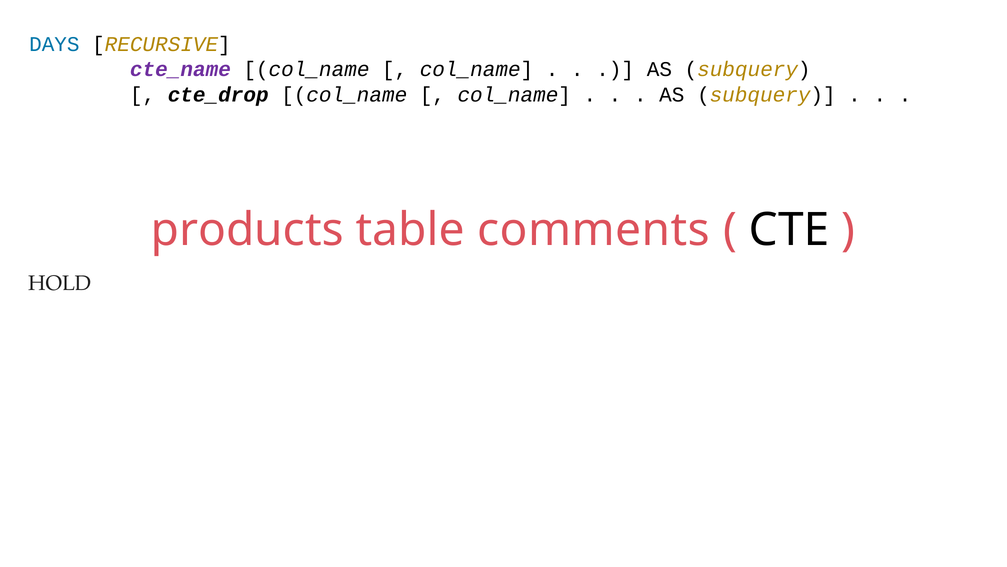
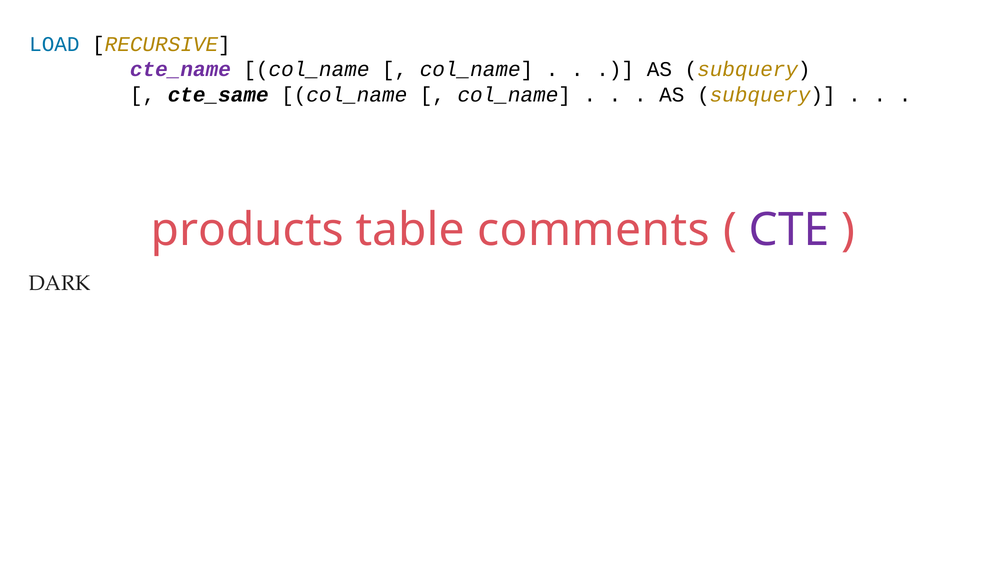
DAYS: DAYS -> LOAD
cte_drop: cte_drop -> cte_same
CTE colour: black -> purple
HOLD: HOLD -> DARK
